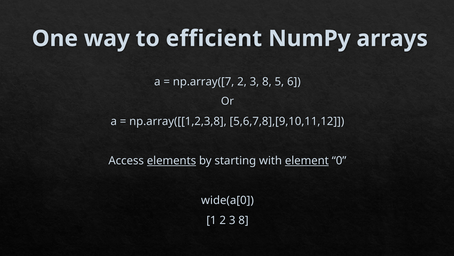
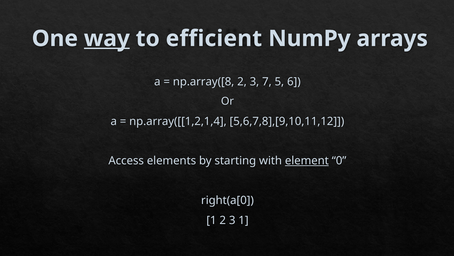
way underline: none -> present
np.array([7: np.array([7 -> np.array([8
8 at (267, 82): 8 -> 7
np.array([[1,2,3,8: np.array([[1,2,3,8 -> np.array([[1,2,1,4
elements underline: present -> none
wide(a[0: wide(a[0 -> right(a[0
1 2 3 8: 8 -> 1
